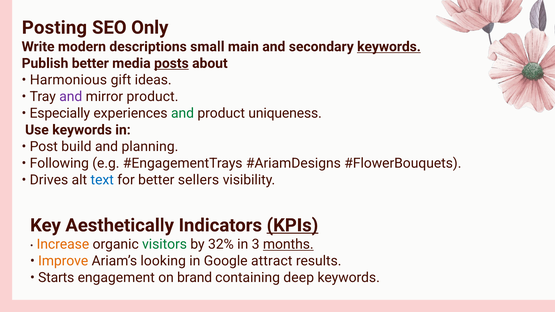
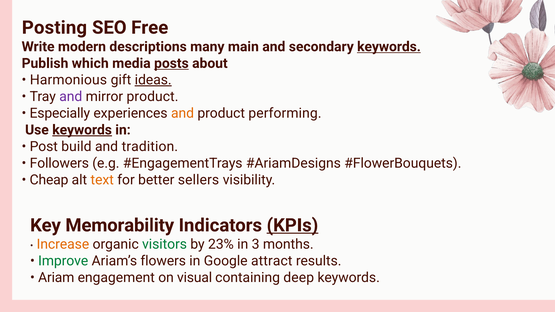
Only: Only -> Free
small: small -> many
Publish better: better -> which
ideas underline: none -> present
and at (183, 113) colour: green -> orange
uniqueness: uniqueness -> performing
keywords at (82, 130) underline: none -> present
planning: planning -> tradition
Following: Following -> Followers
Drives: Drives -> Cheap
text colour: blue -> orange
Aesthetically: Aesthetically -> Memorability
32%: 32% -> 23%
months underline: present -> none
Improve colour: orange -> green
looking: looking -> flowers
Starts: Starts -> Ariam
brand: brand -> visual
